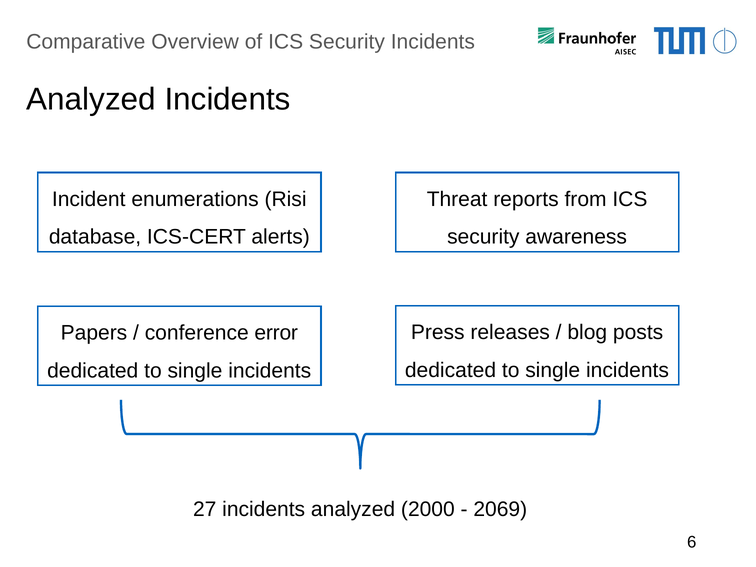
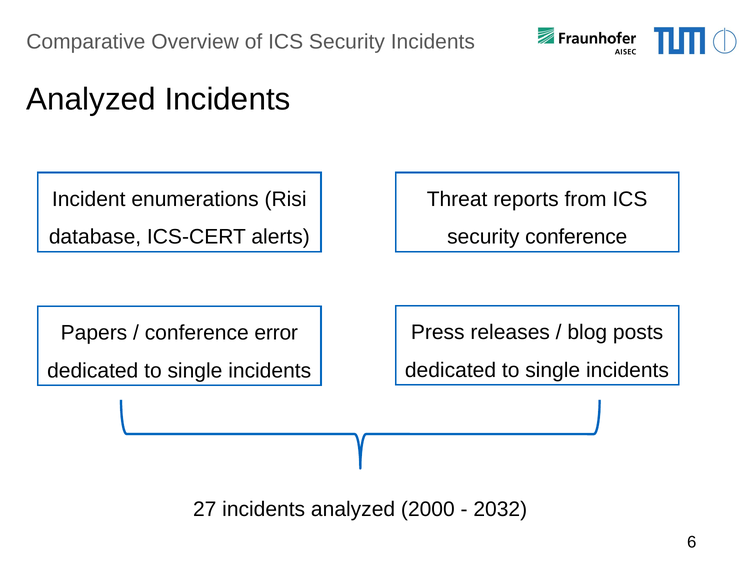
security awareness: awareness -> conference
2069: 2069 -> 2032
